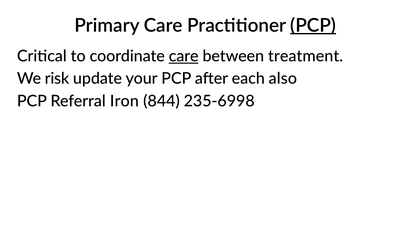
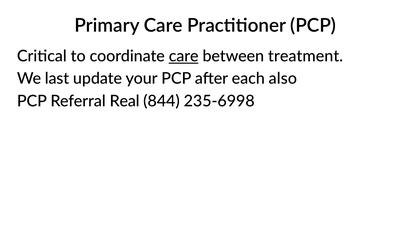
PCP at (313, 26) underline: present -> none
risk: risk -> last
Iron: Iron -> Real
